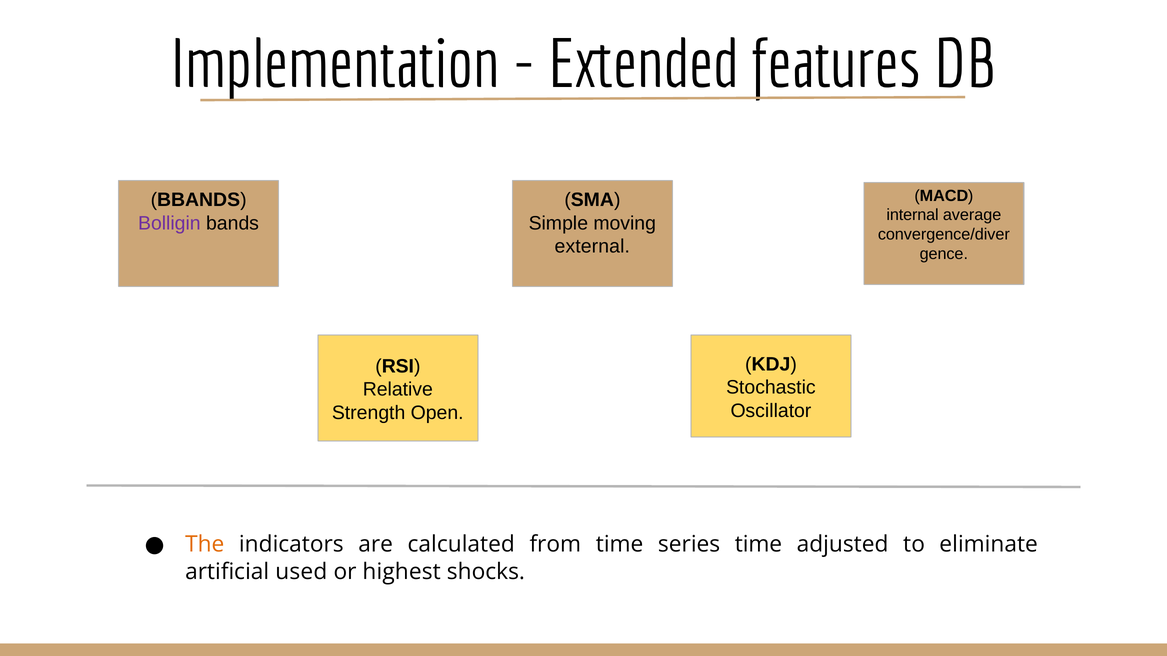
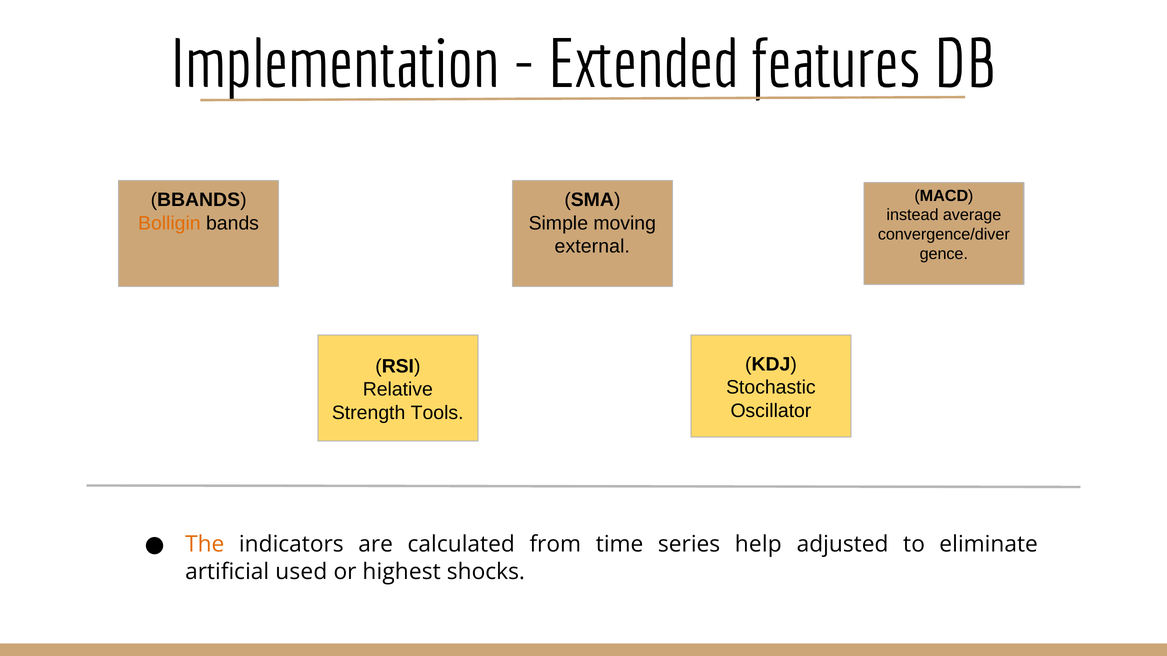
internal: internal -> instead
Bolligin colour: purple -> orange
Open: Open -> Tools
series time: time -> help
